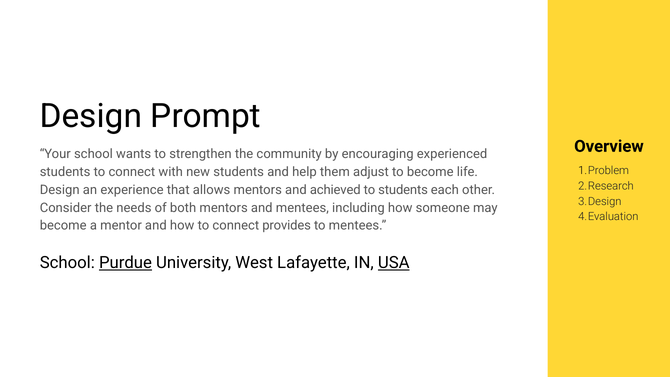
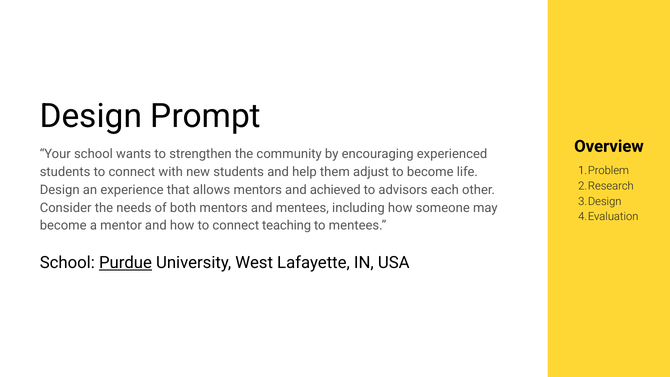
to students: students -> advisors
provides: provides -> teaching
USA underline: present -> none
